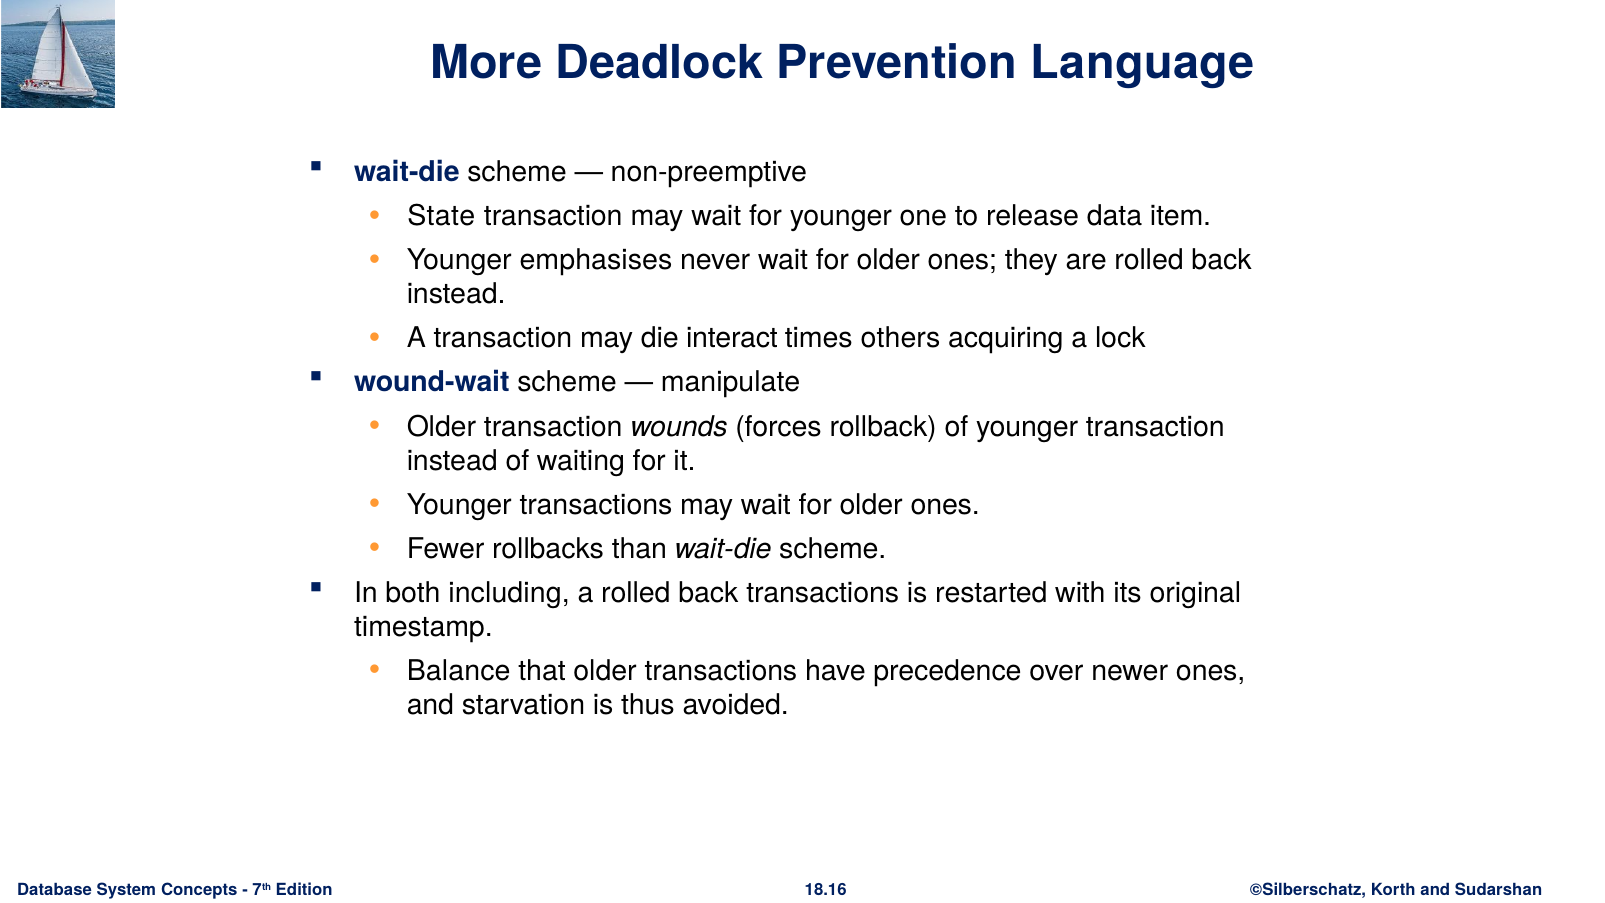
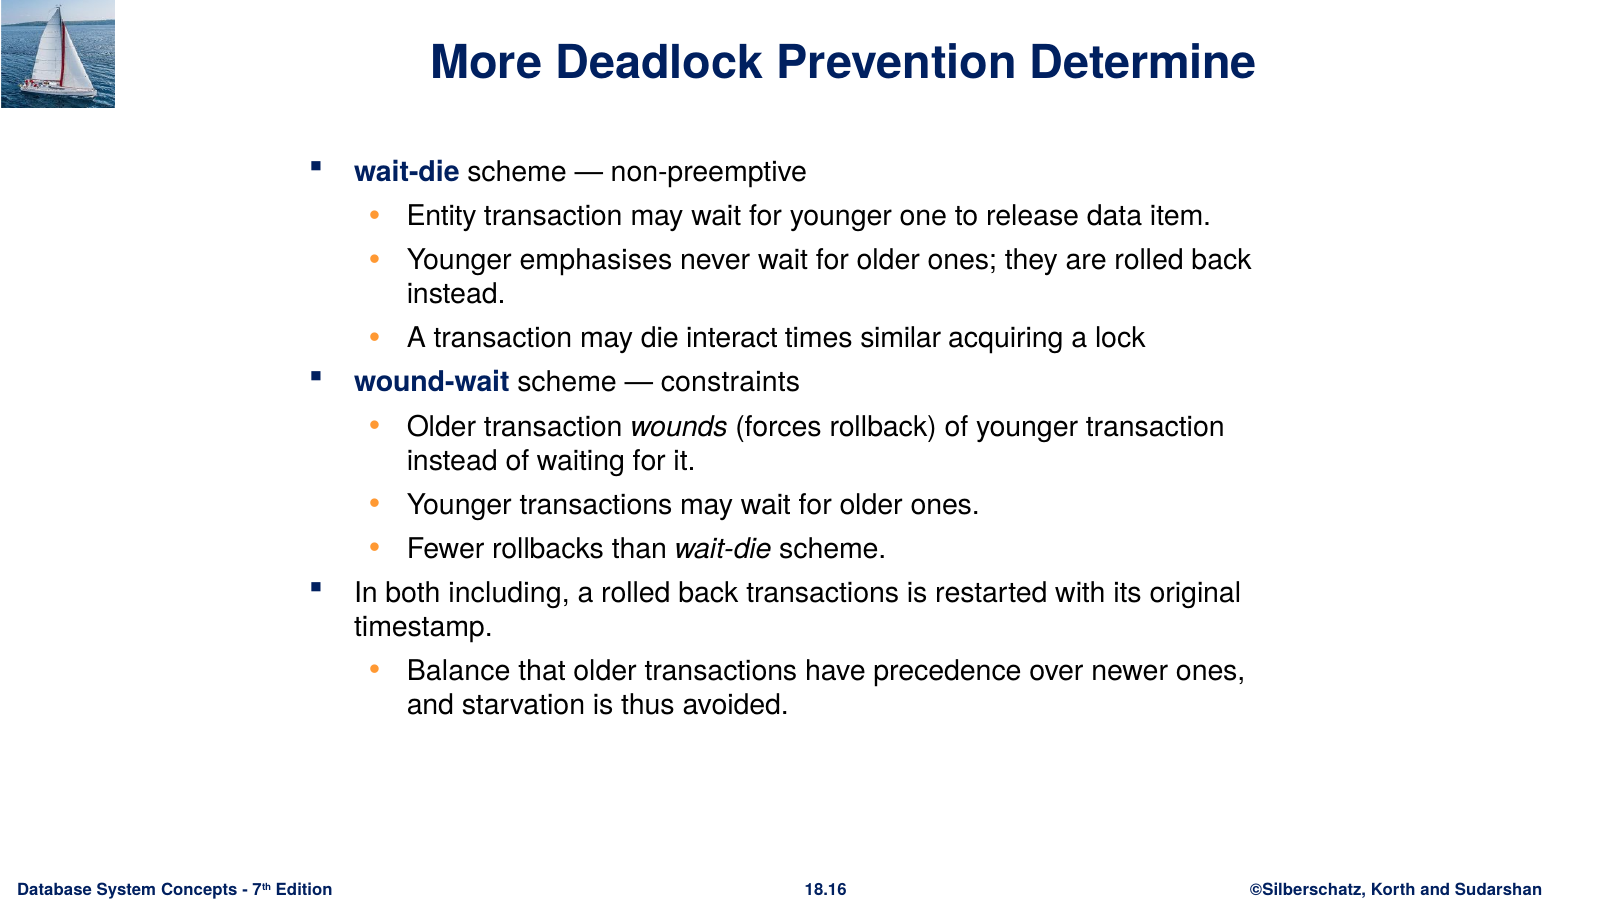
Language: Language -> Determine
State: State -> Entity
others: others -> similar
manipulate: manipulate -> constraints
